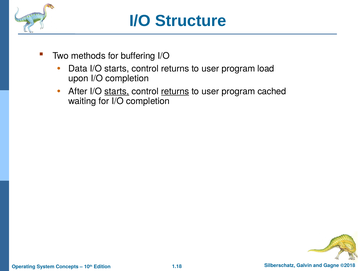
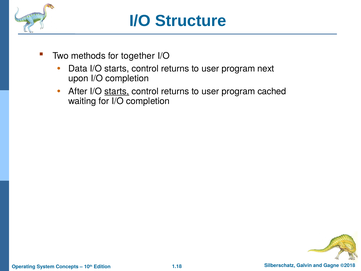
buffering: buffering -> together
load: load -> next
returns at (175, 91) underline: present -> none
